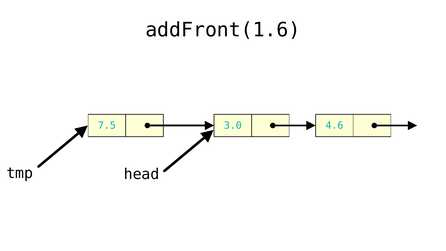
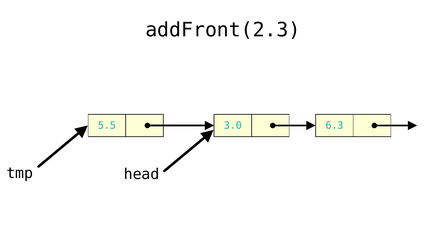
addFront(1.6: addFront(1.6 -> addFront(2.3
7.5: 7.5 -> 5.5
4.6: 4.6 -> 6.3
